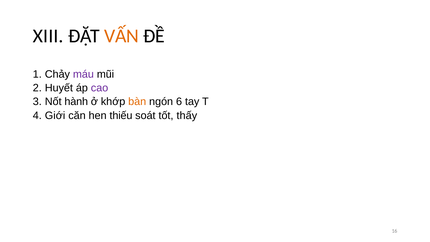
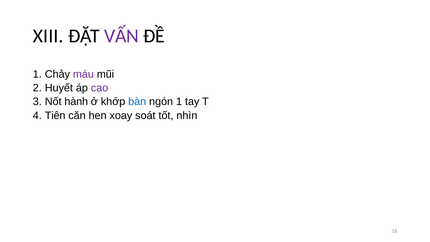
VẤN colour: orange -> purple
bàn colour: orange -> blue
ngón 6: 6 -> 1
Giới: Giới -> Tiên
thiếu: thiếu -> xoay
thấy: thấy -> nhìn
